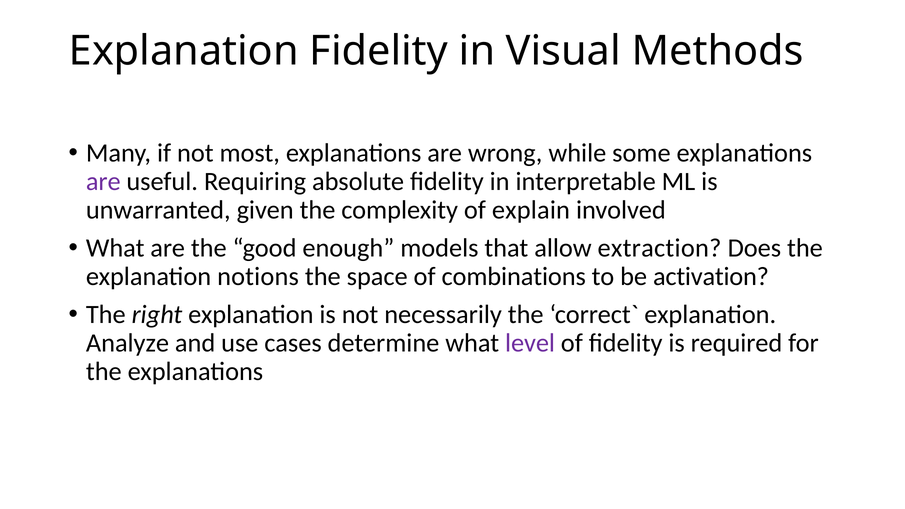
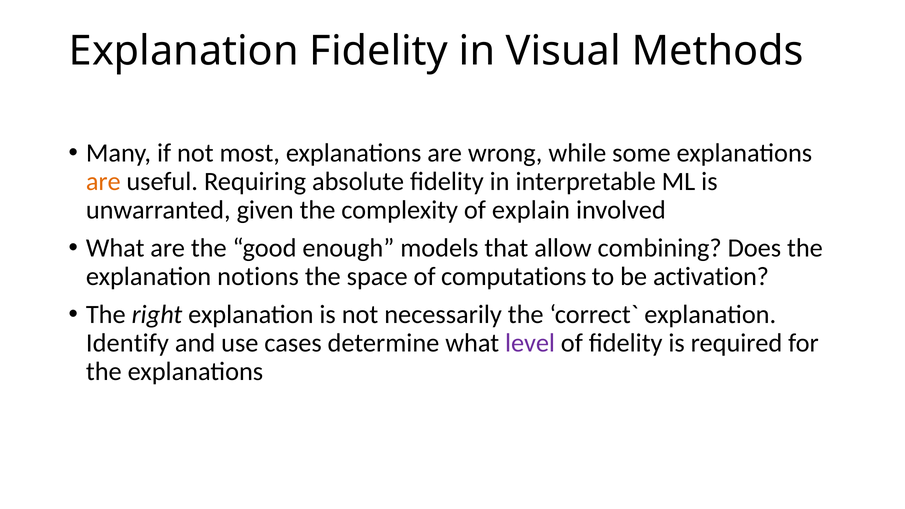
are at (103, 182) colour: purple -> orange
extraction: extraction -> combining
combinations: combinations -> computations
Analyze: Analyze -> Identify
